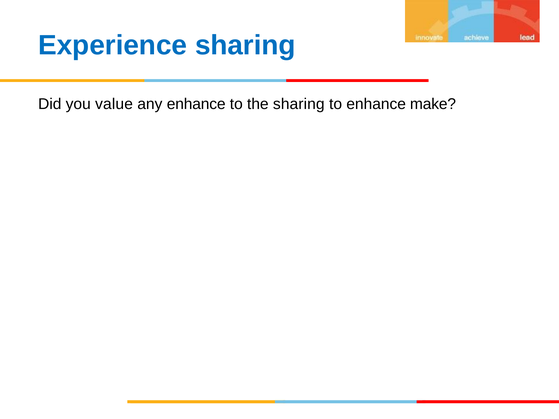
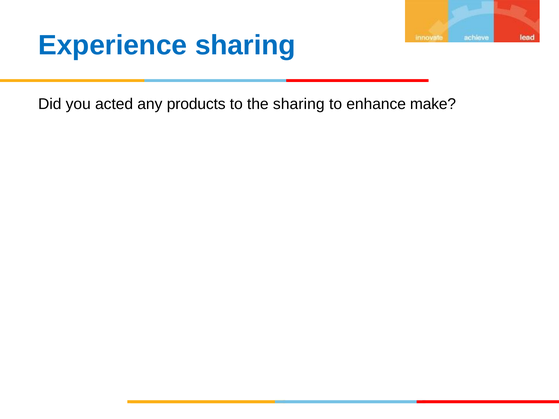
value: value -> acted
any enhance: enhance -> products
